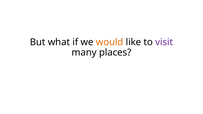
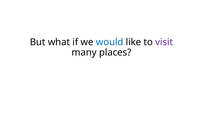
would colour: orange -> blue
